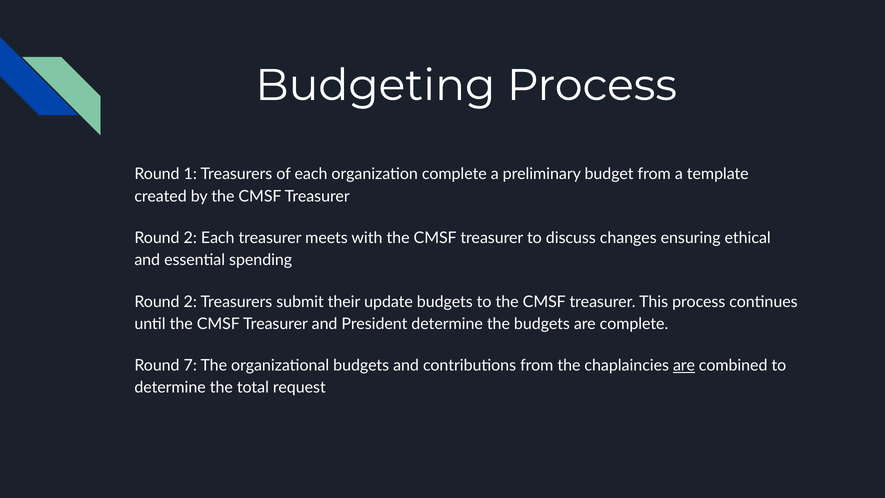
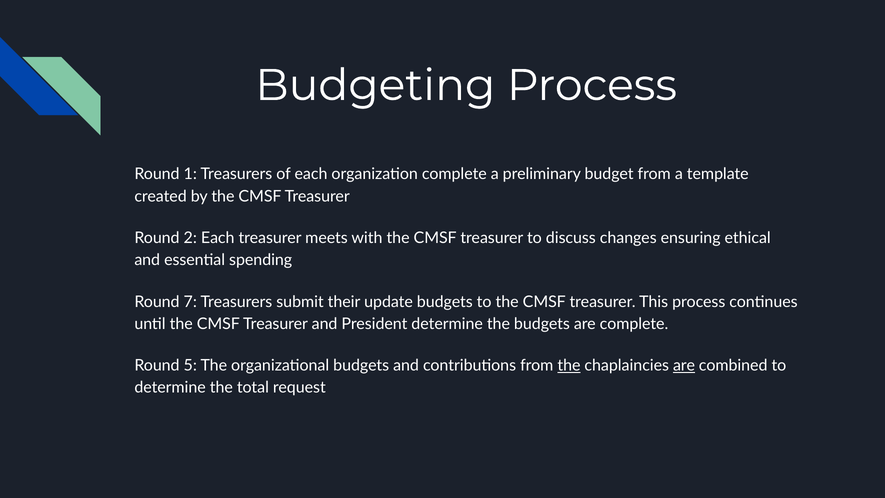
2 at (190, 302): 2 -> 7
7: 7 -> 5
the at (569, 365) underline: none -> present
